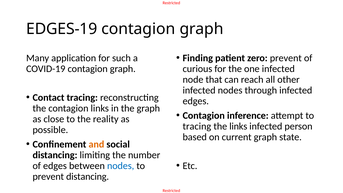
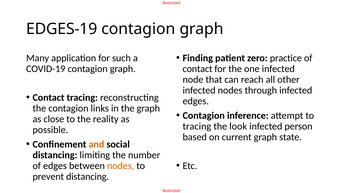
zero prevent: prevent -> practice
curious at (197, 69): curious -> contact
the links: links -> look
nodes at (121, 166) colour: blue -> orange
